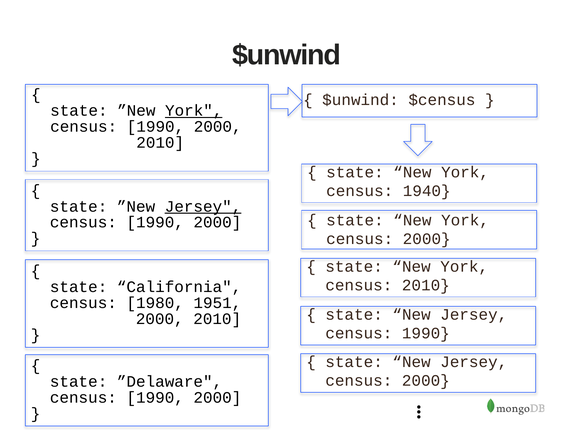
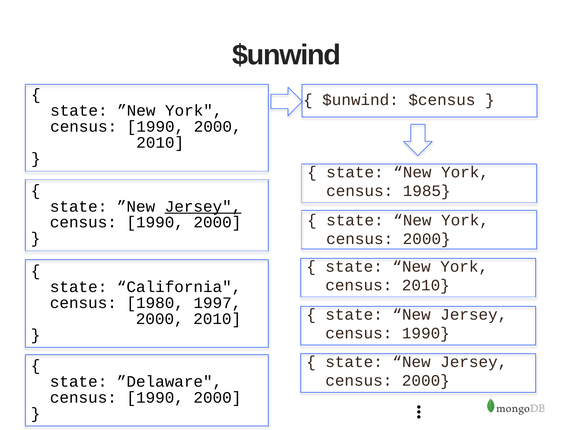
York at (194, 111) underline: present -> none
1940: 1940 -> 1985
1951: 1951 -> 1997
